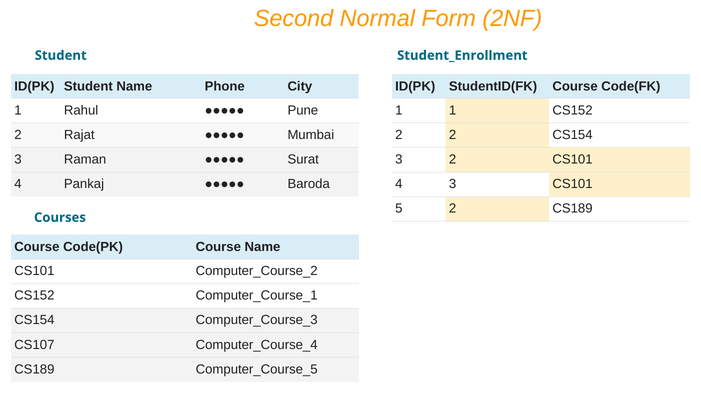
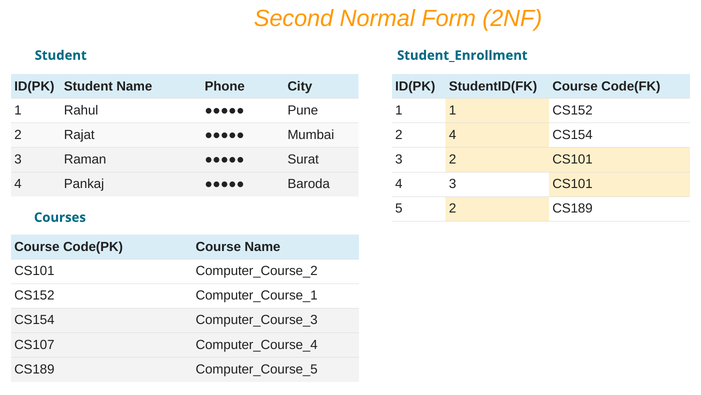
2 2: 2 -> 4
